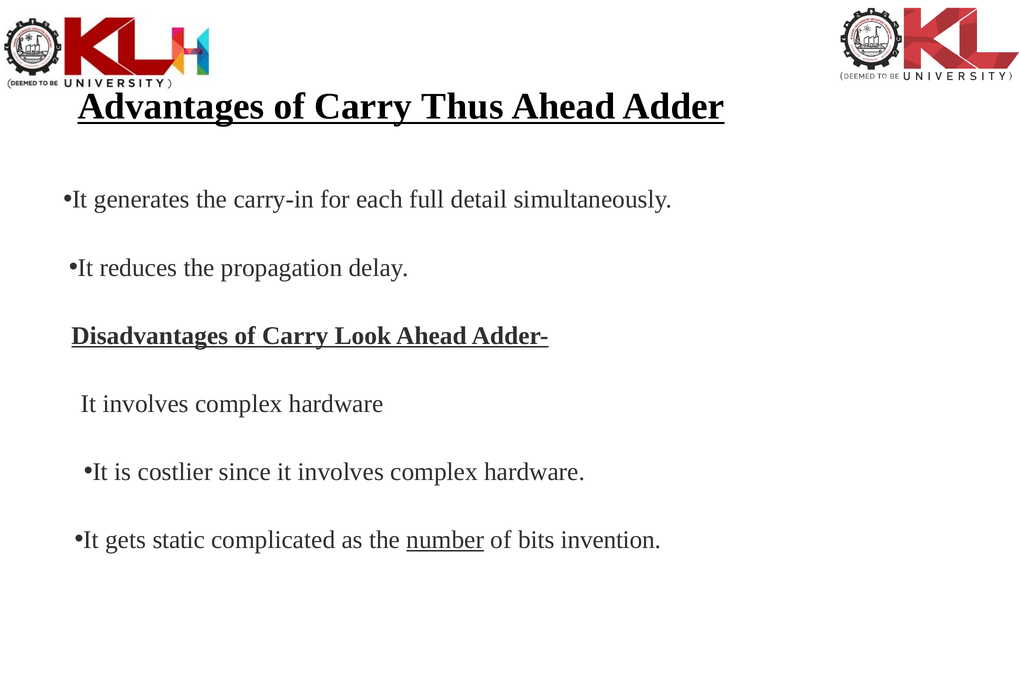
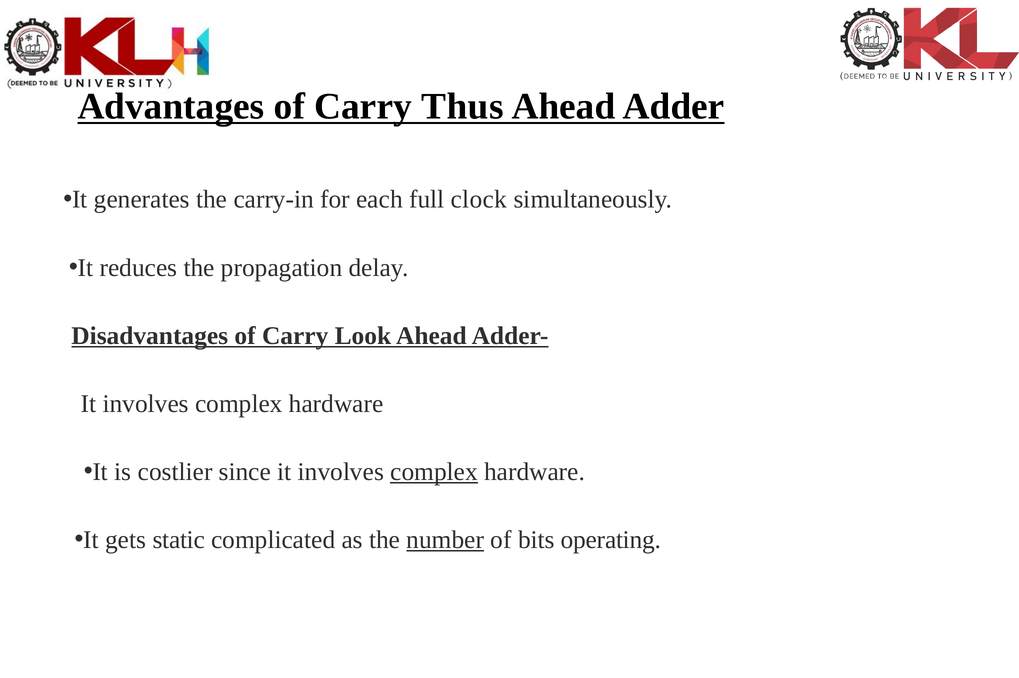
detail: detail -> clock
complex at (434, 471) underline: none -> present
invention: invention -> operating
